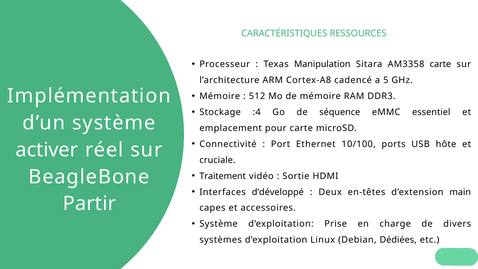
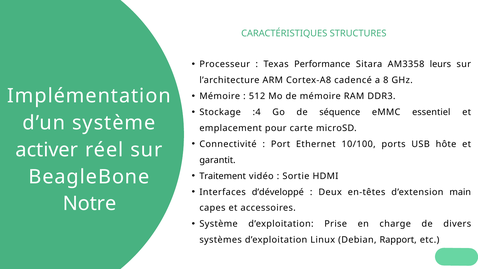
RESSOURCES: RESSOURCES -> STRUCTURES
Manipulation: Manipulation -> Performance
AM3358 carte: carte -> leurs
5: 5 -> 8
cruciale: cruciale -> garantit
Partir: Partir -> Notre
Dédiées: Dédiées -> Rapport
